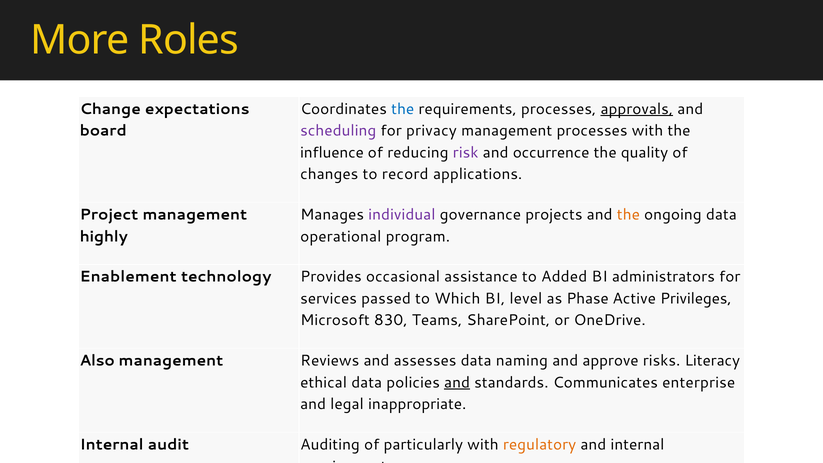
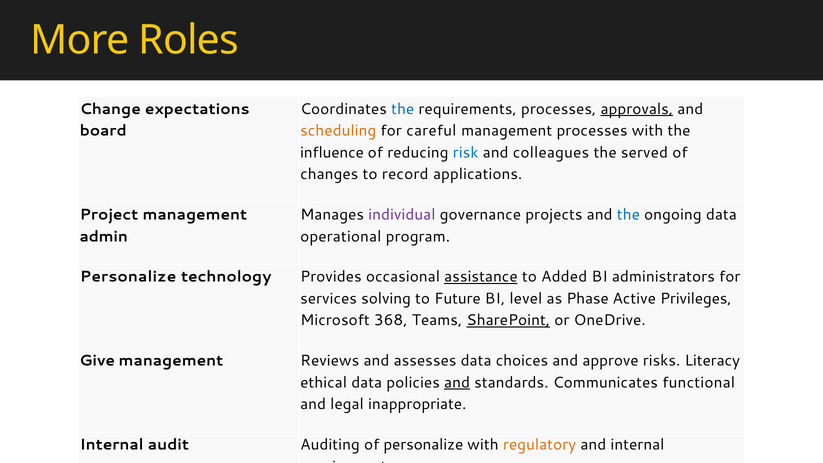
scheduling colour: purple -> orange
privacy: privacy -> careful
risk colour: purple -> blue
occurrence: occurrence -> colleagues
quality: quality -> served
the at (628, 215) colour: orange -> blue
highly: highly -> admin
Enablement at (128, 277): Enablement -> Personalize
assistance underline: none -> present
passed: passed -> solving
Which: Which -> Future
830: 830 -> 368
SharePoint underline: none -> present
Also: Also -> Give
naming: naming -> choices
enterprise: enterprise -> functional
of particularly: particularly -> personalize
